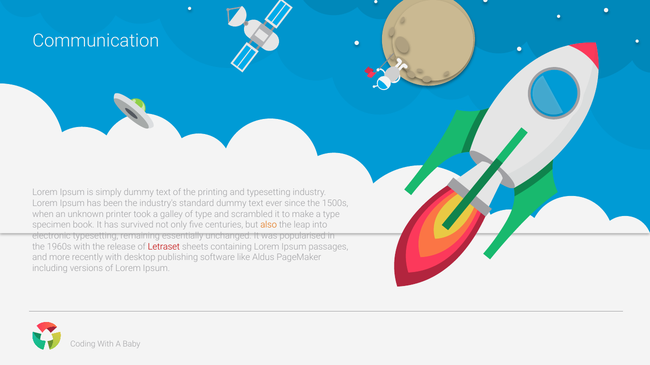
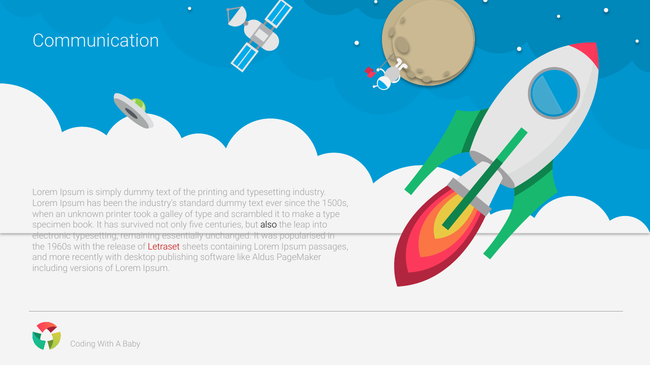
also colour: orange -> black
